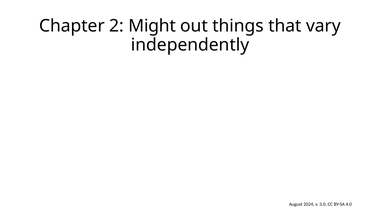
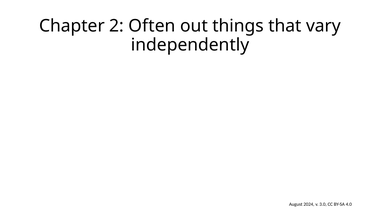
Might: Might -> Often
